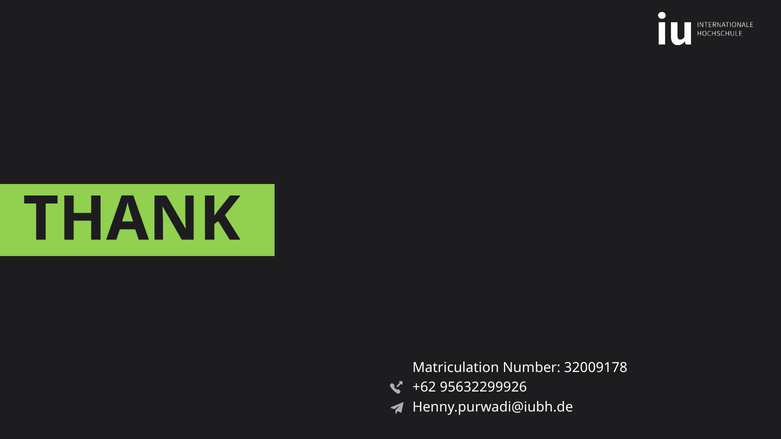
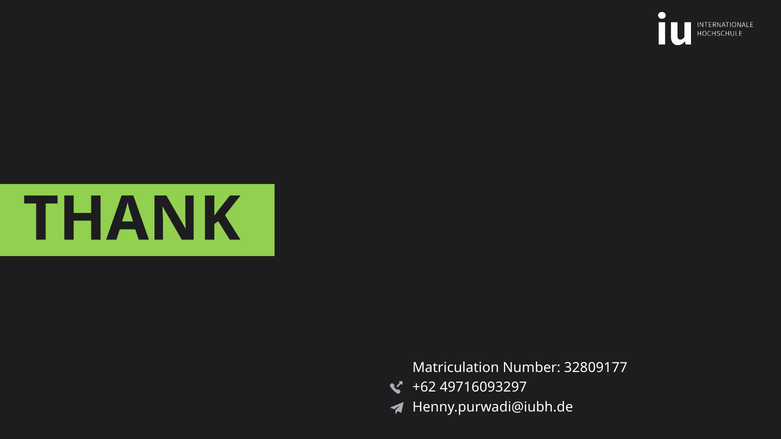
32009178: 32009178 -> 32809177
95632299926: 95632299926 -> 49716093297
